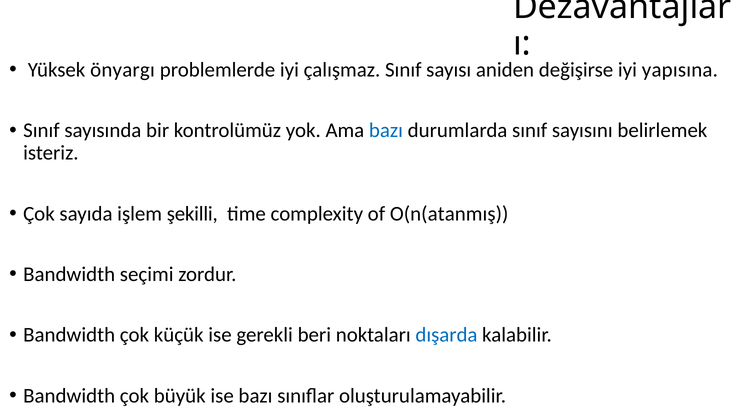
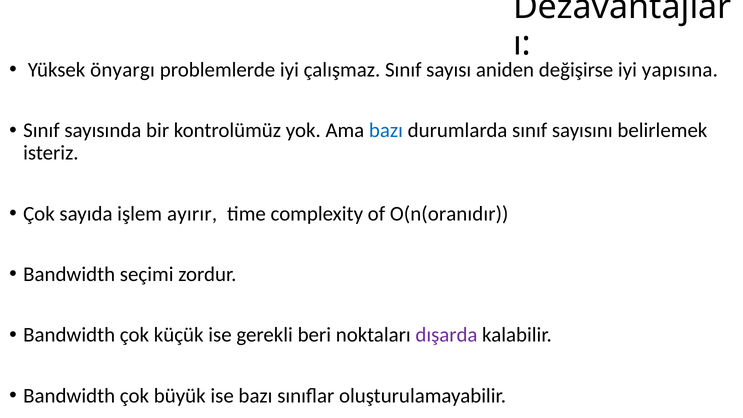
şekilli: şekilli -> ayırır
O(n(atanmış: O(n(atanmış -> O(n(oranıdır
dışarda colour: blue -> purple
